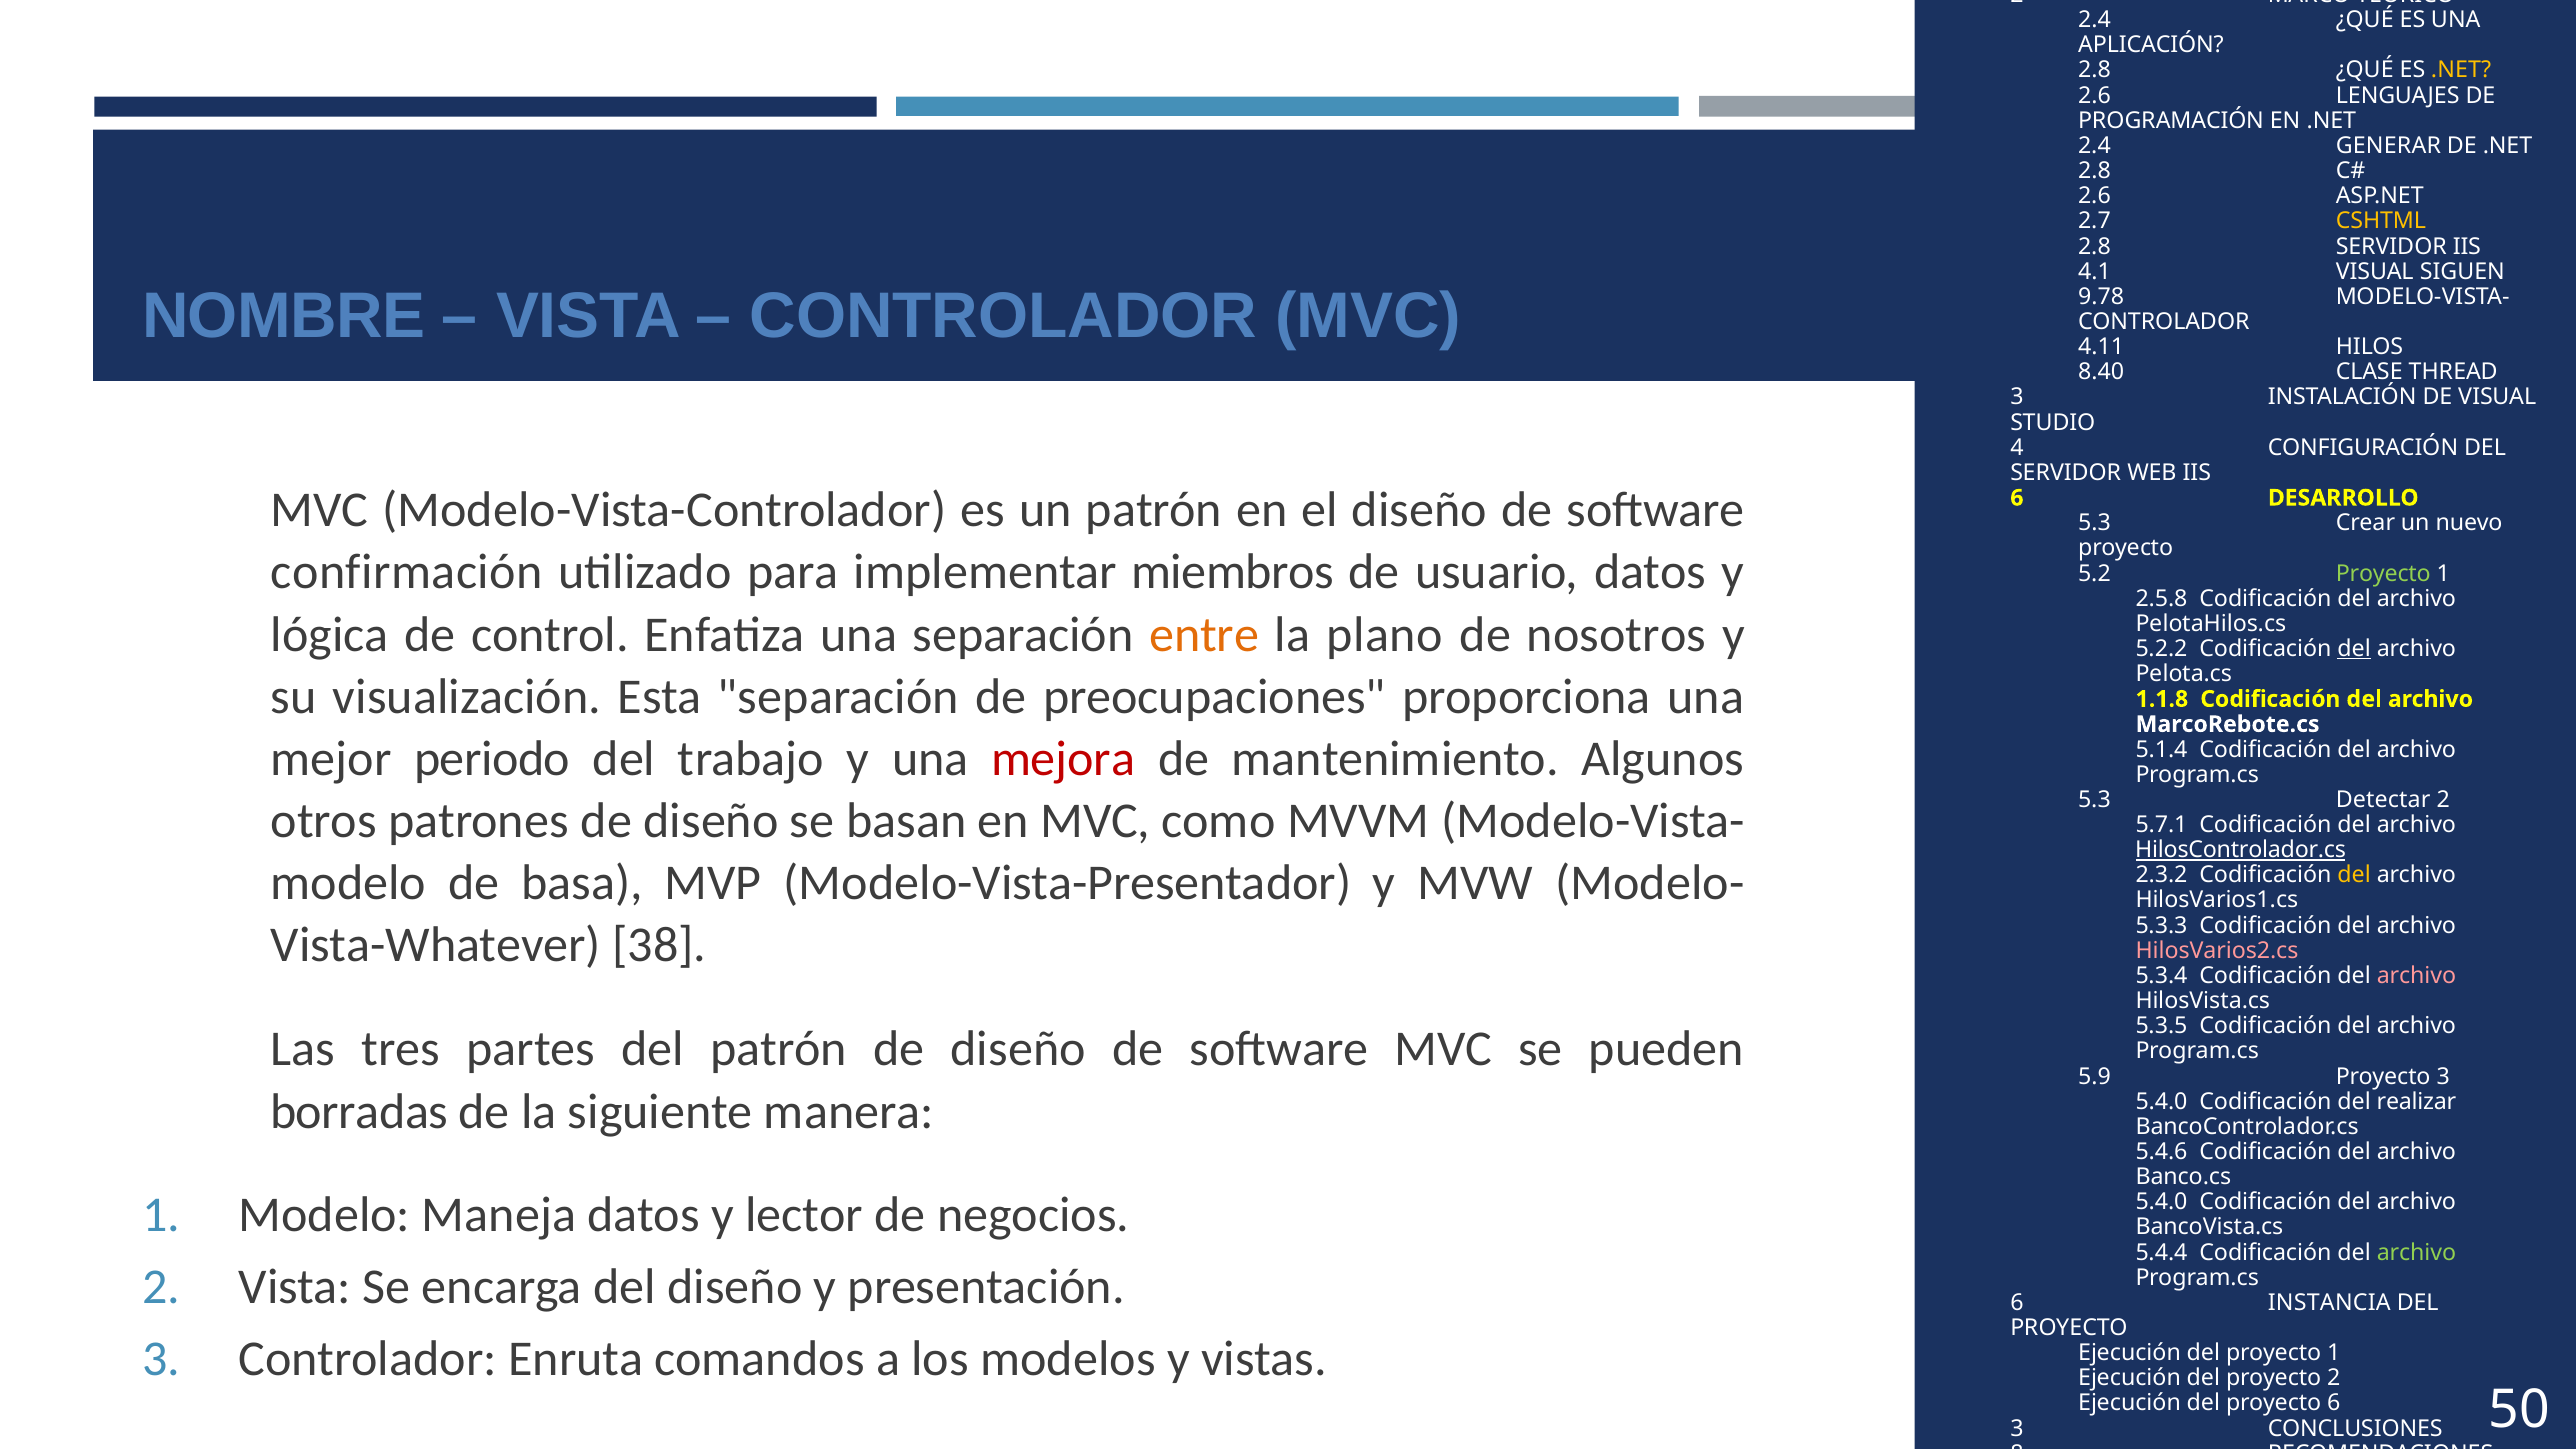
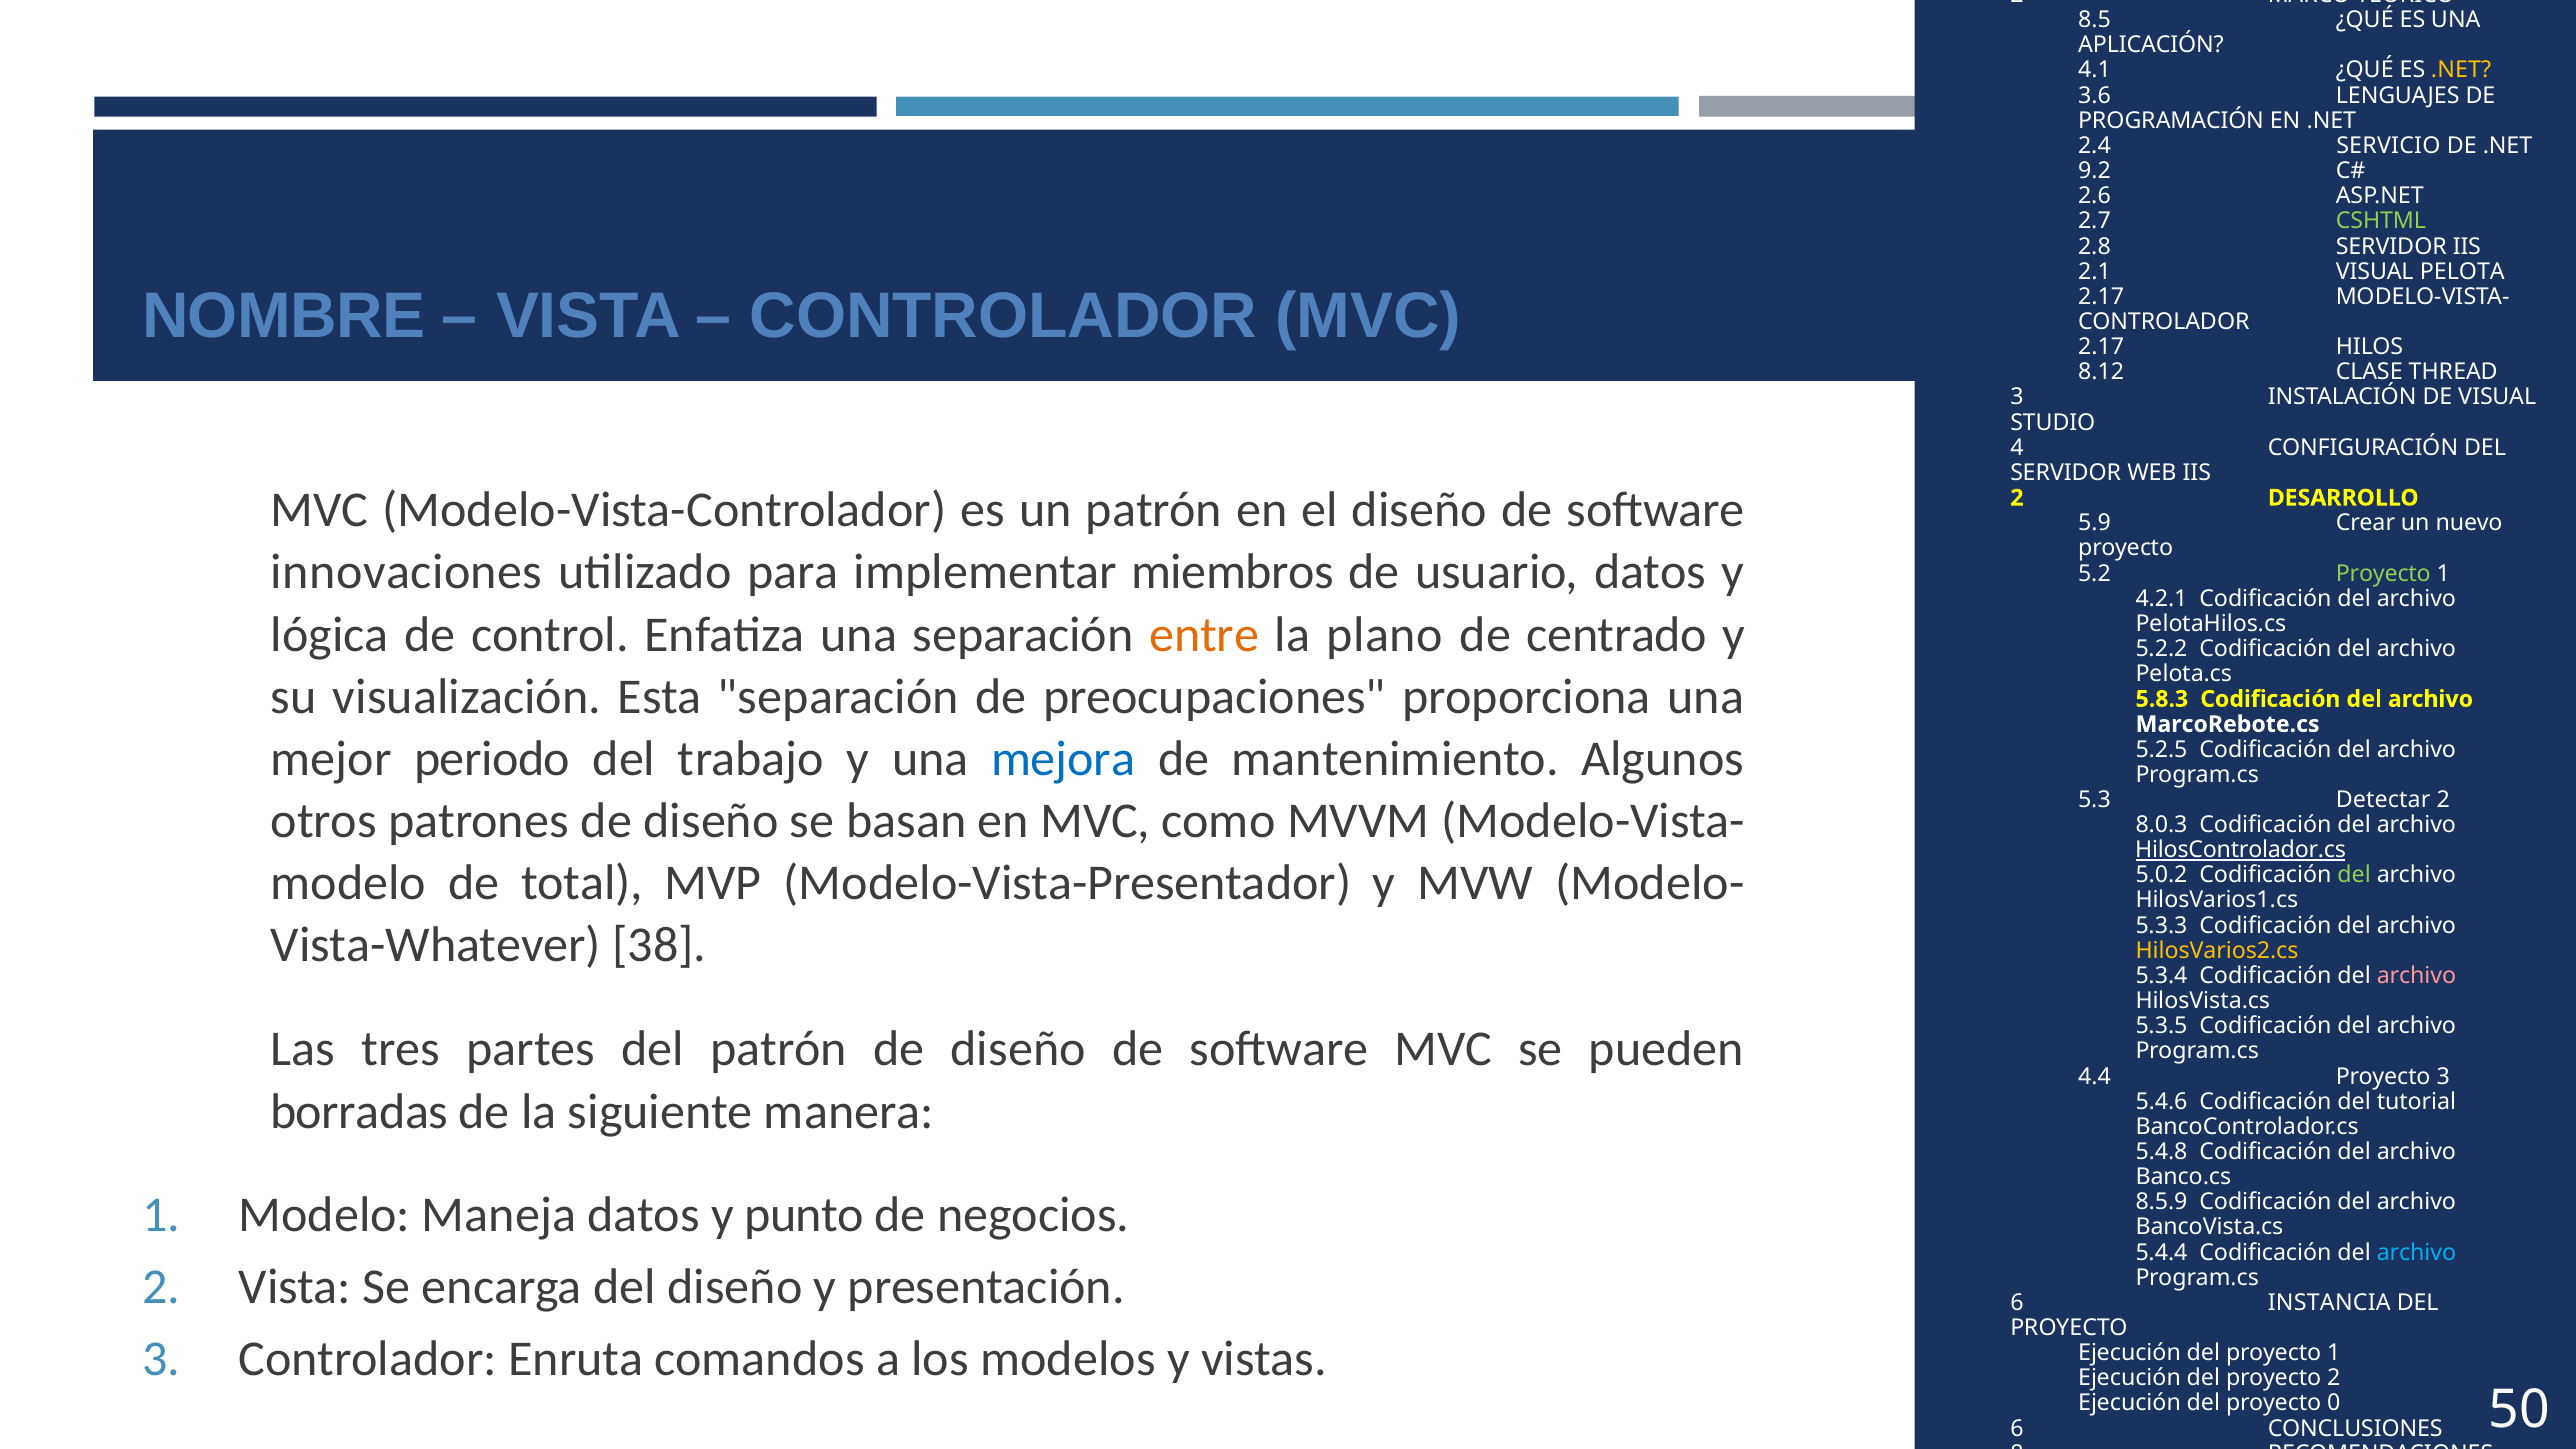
2.4 at (2095, 20): 2.4 -> 8.5
2.8 at (2095, 70): 2.8 -> 4.1
2.6 at (2095, 95): 2.6 -> 3.6
GENERAR: GENERAR -> SERVICIO
2.8 at (2095, 171): 2.8 -> 9.2
CSHTML colour: yellow -> light green
4.1: 4.1 -> 2.1
SIGUEN: SIGUEN -> PELOTA
9.78 at (2101, 297): 9.78 -> 2.17
4.11 at (2101, 347): 4.11 -> 2.17
8.40: 8.40 -> 8.12
6 at (2017, 498): 6 -> 2
5.3 at (2095, 523): 5.3 -> 5.9
confirmación: confirmación -> innovaciones
2.5.8: 2.5.8 -> 4.2.1
nosotros: nosotros -> centrado
del at (2354, 649) underline: present -> none
1.1.8: 1.1.8 -> 5.8.3
mejora colour: red -> blue
5.1.4: 5.1.4 -> 5.2.5
5.7.1: 5.7.1 -> 8.0.3
basa: basa -> total
2.3.2: 2.3.2 -> 5.0.2
del at (2354, 875) colour: yellow -> light green
HilosVarios2.cs colour: pink -> yellow
5.9: 5.9 -> 4.4
5.4.0 at (2162, 1102): 5.4.0 -> 5.4.6
realizar: realizar -> tutorial
5.4.6: 5.4.6 -> 5.4.8
5.4.0 at (2162, 1202): 5.4.0 -> 8.5.9
lector: lector -> punto
archivo at (2416, 1252) colour: light green -> light blue
proyecto 6: 6 -> 0
3 at (2017, 1429): 3 -> 6
